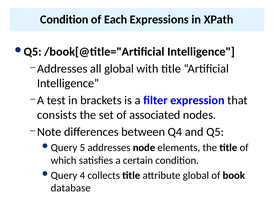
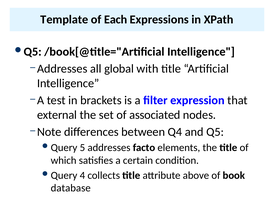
Condition at (64, 19): Condition -> Template
consists: consists -> external
node: node -> facto
attribute global: global -> above
